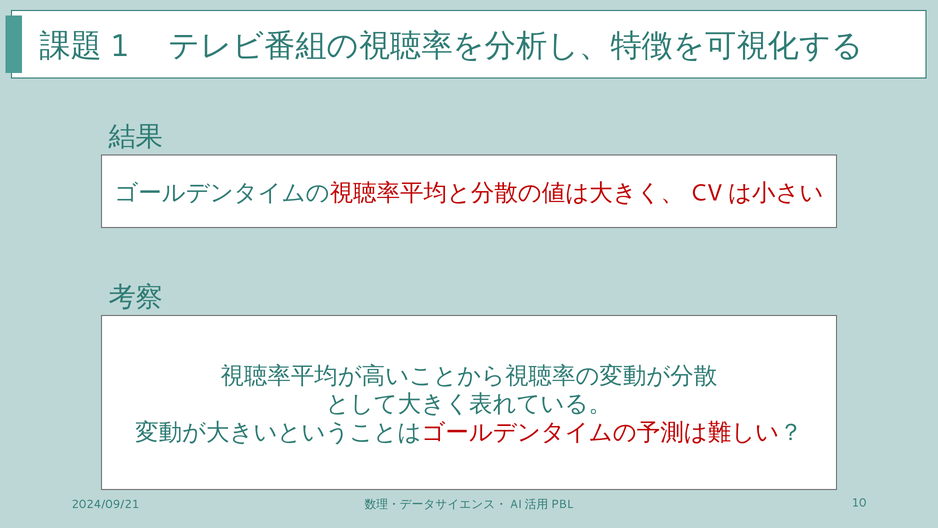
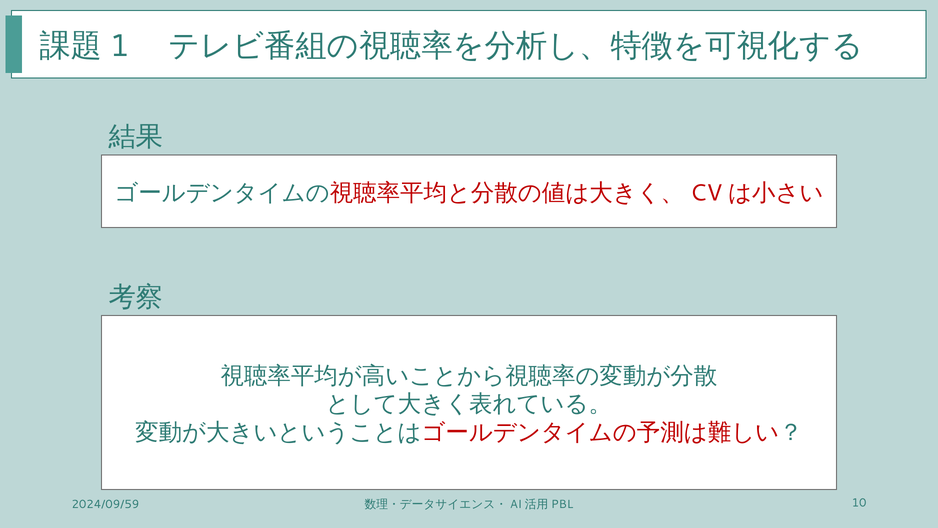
2024/09/21: 2024/09/21 -> 2024/09/59
